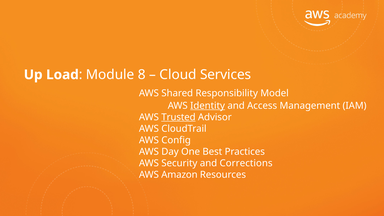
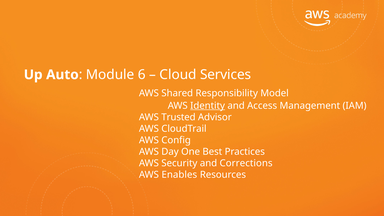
Load: Load -> Auto
8: 8 -> 6
Trusted underline: present -> none
Amazon: Amazon -> Enables
